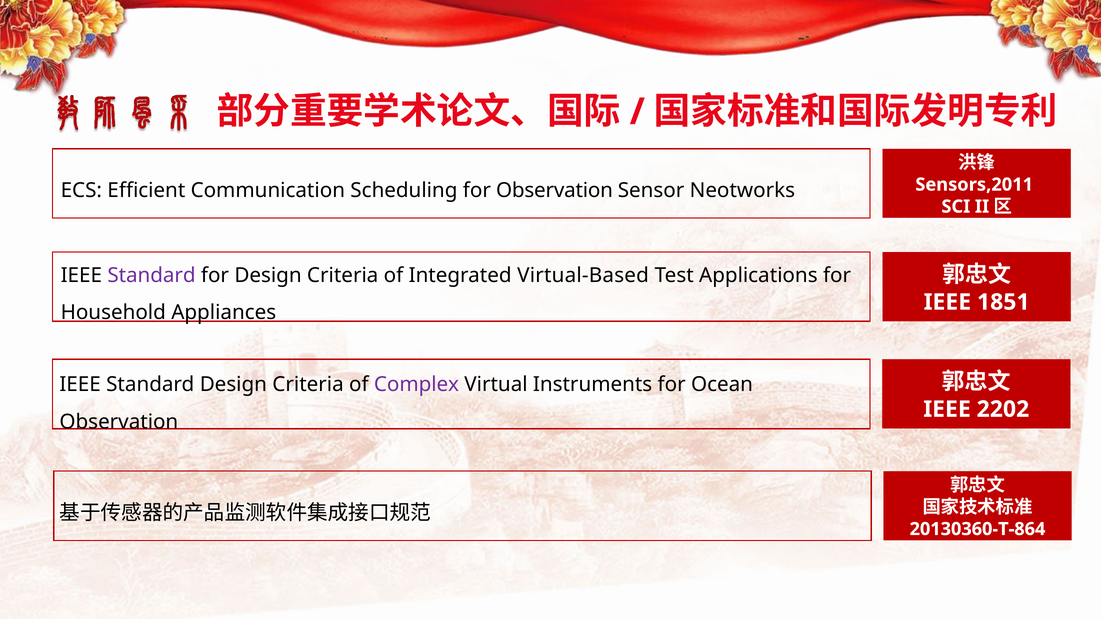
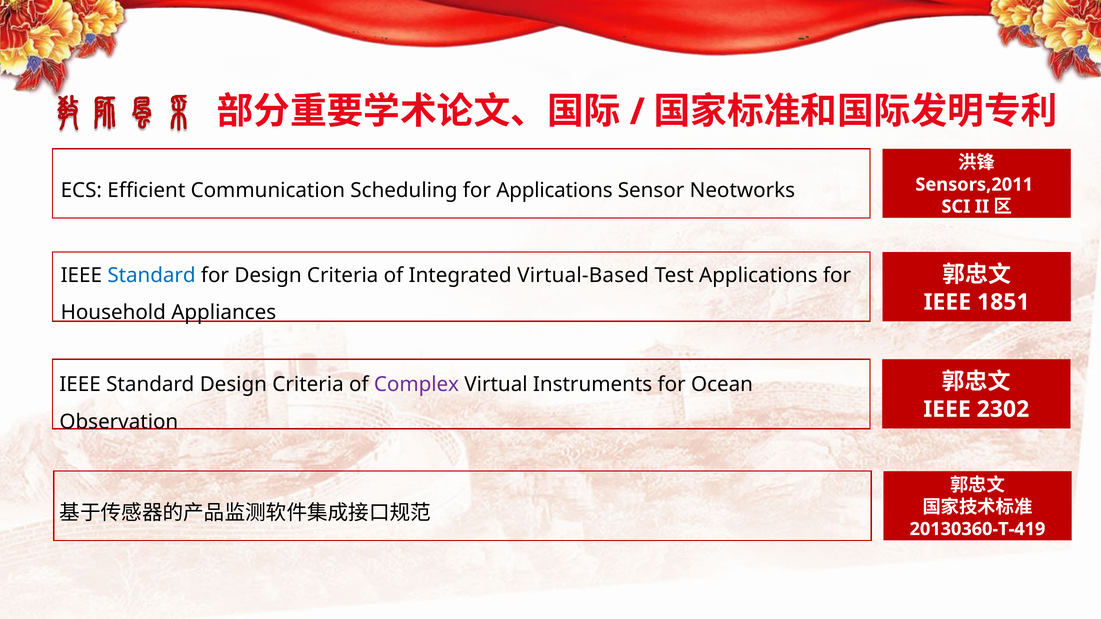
for Observation: Observation -> Applications
Standard at (152, 275) colour: purple -> blue
2202: 2202 -> 2302
20130360-T-864: 20130360-T-864 -> 20130360-T-419
